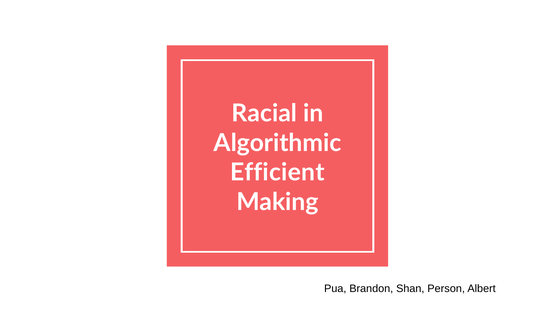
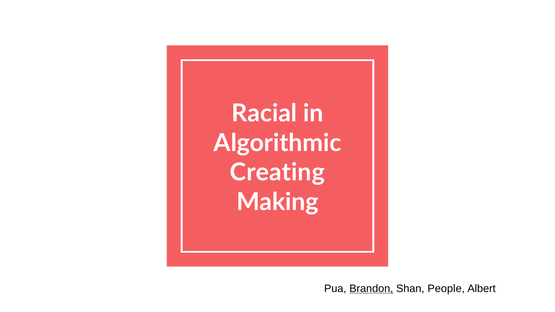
Efficient: Efficient -> Creating
Brandon underline: none -> present
Person: Person -> People
